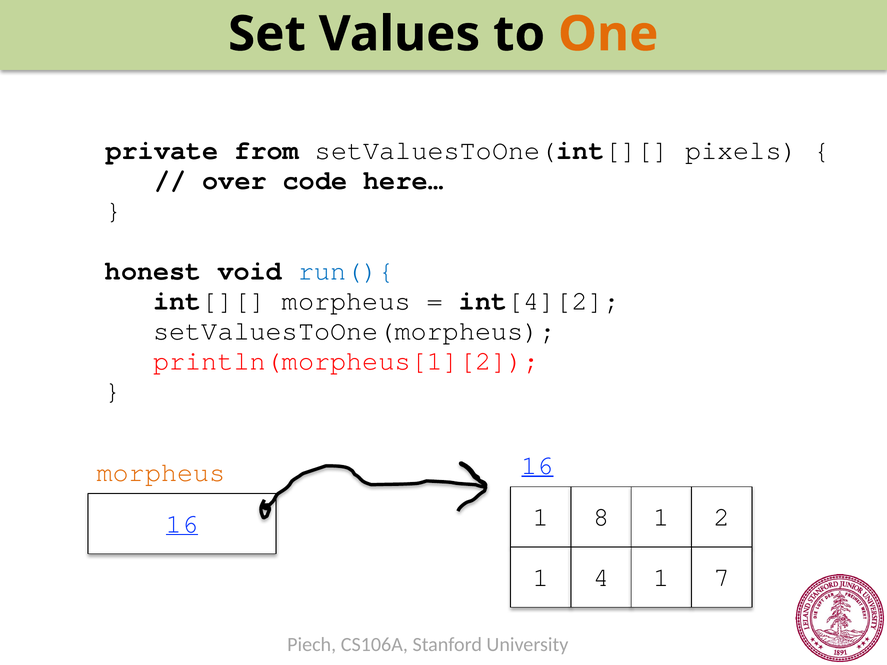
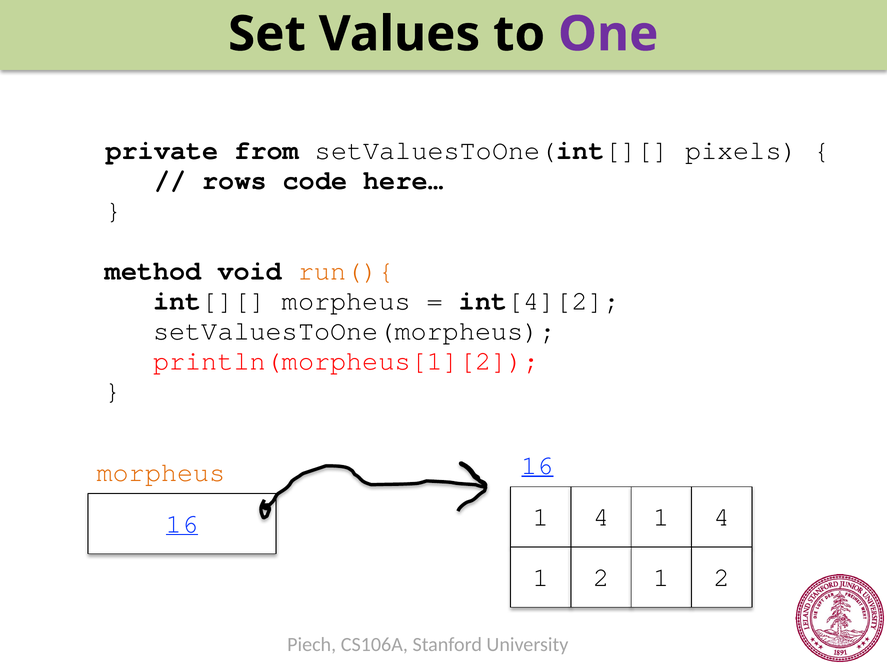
One colour: orange -> purple
over: over -> rows
honest: honest -> method
run(){ colour: blue -> orange
8 at (601, 517): 8 -> 4
2 at (722, 517): 2 -> 4
4 at (601, 577): 4 -> 2
7 at (722, 577): 7 -> 2
